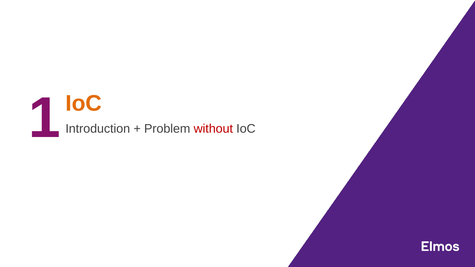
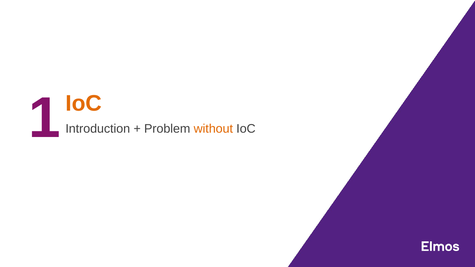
without colour: red -> orange
